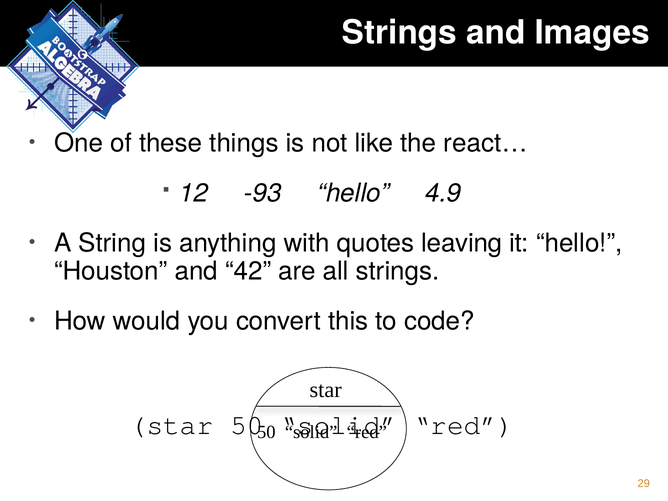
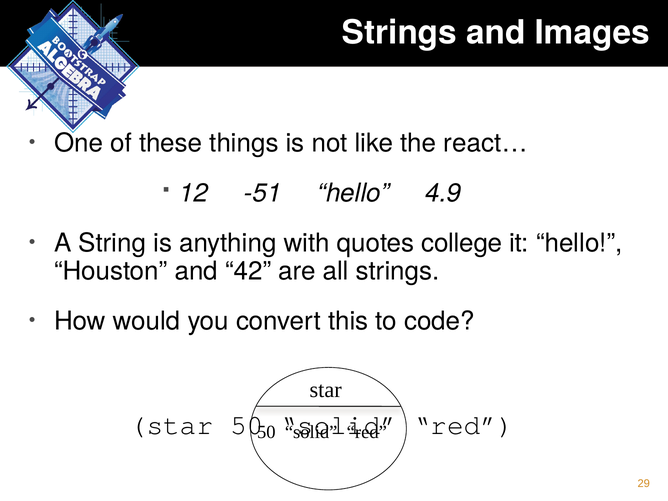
-93: -93 -> -51
leaving: leaving -> college
